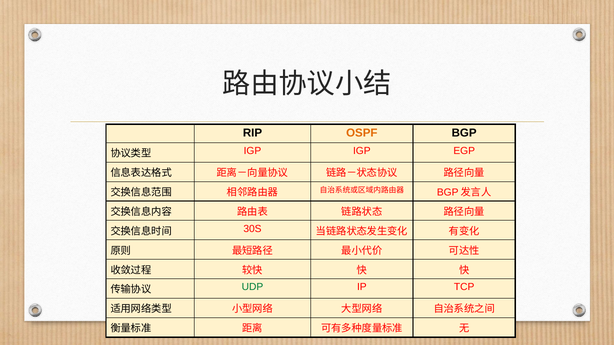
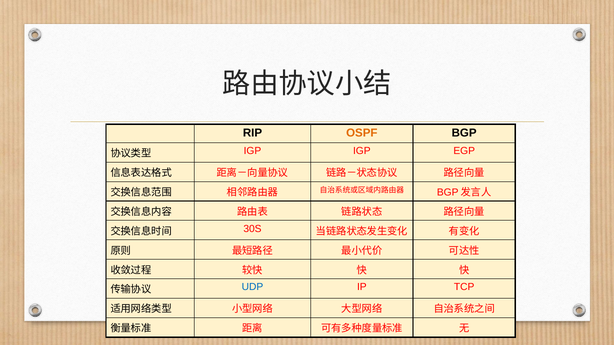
UDP colour: green -> blue
